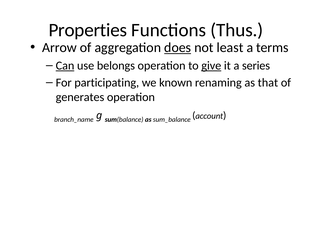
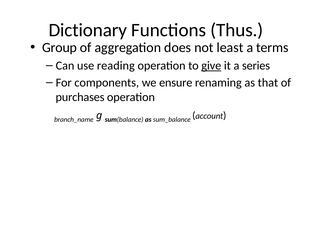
Properties: Properties -> Dictionary
Arrow: Arrow -> Group
does underline: present -> none
Can underline: present -> none
belongs: belongs -> reading
participating: participating -> components
known: known -> ensure
generates: generates -> purchases
